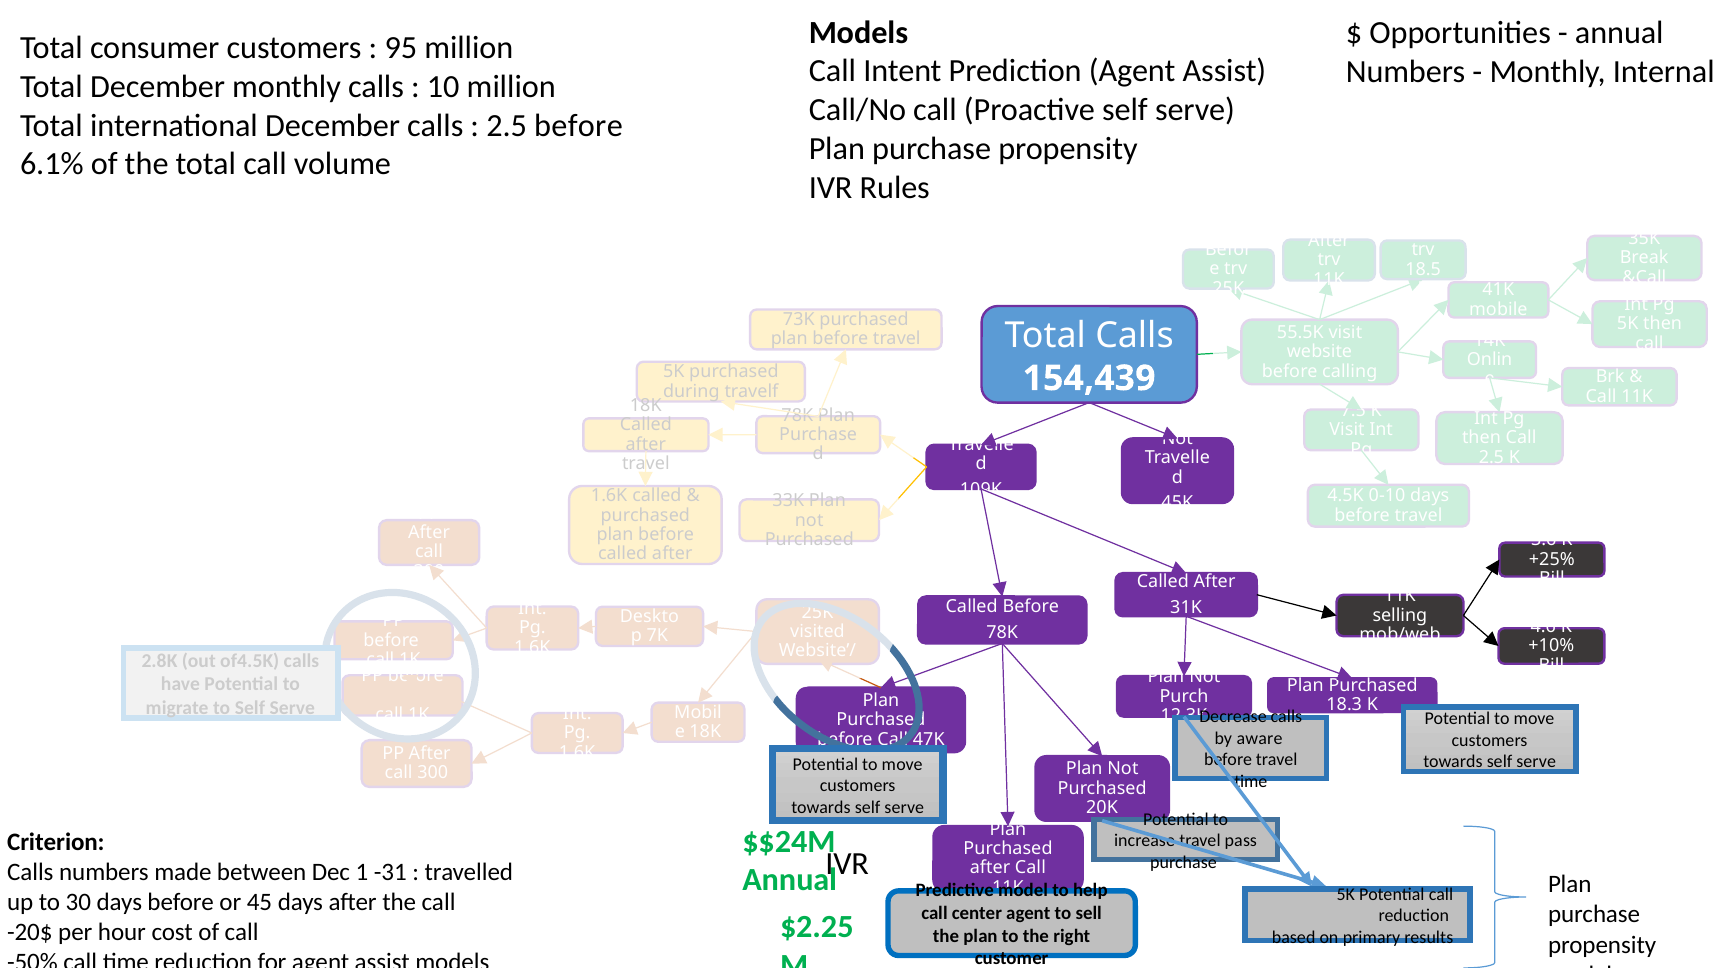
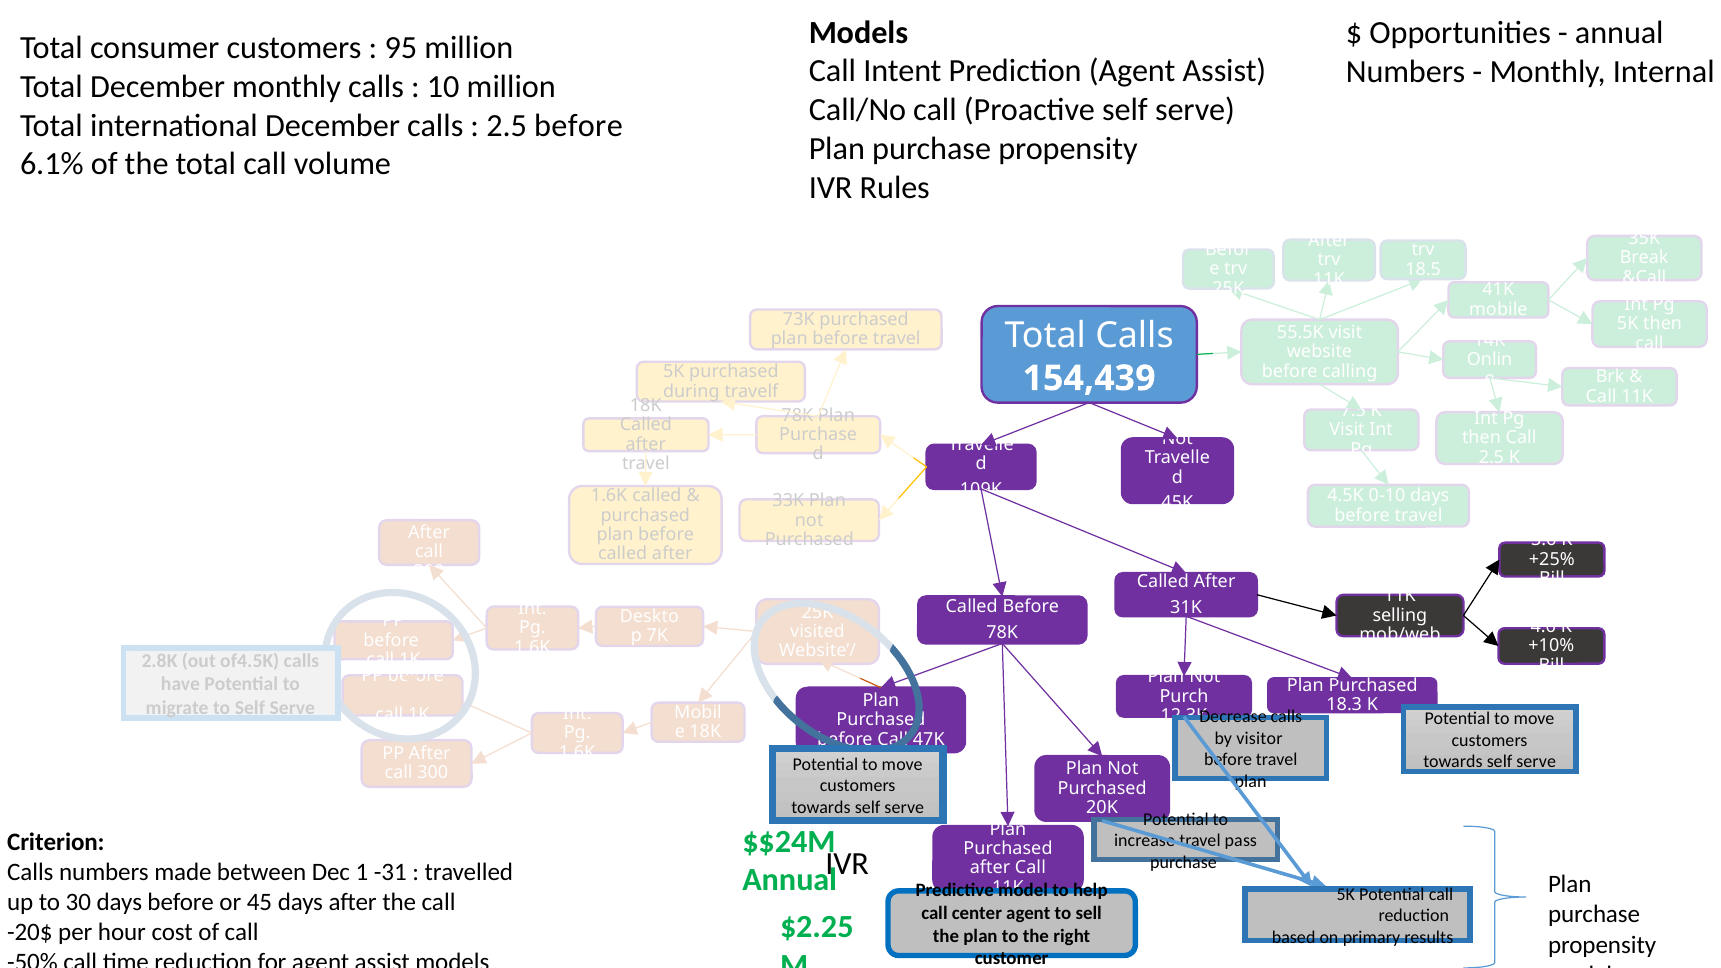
aware: aware -> visitor
time at (1251, 782): time -> plan
